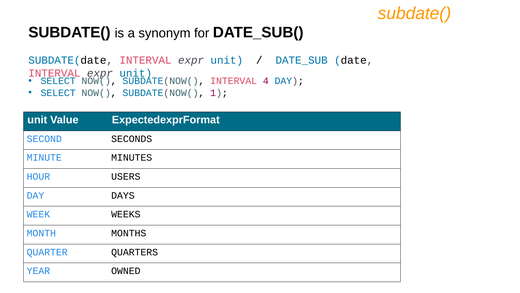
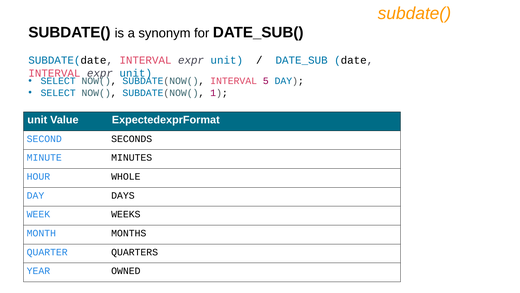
4: 4 -> 5
USERS: USERS -> WHOLE
